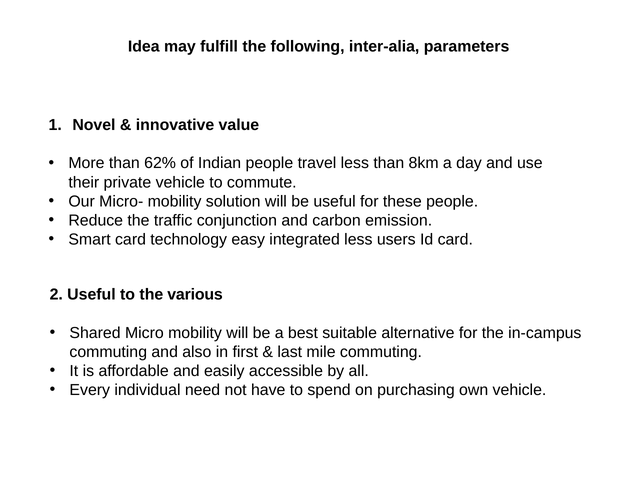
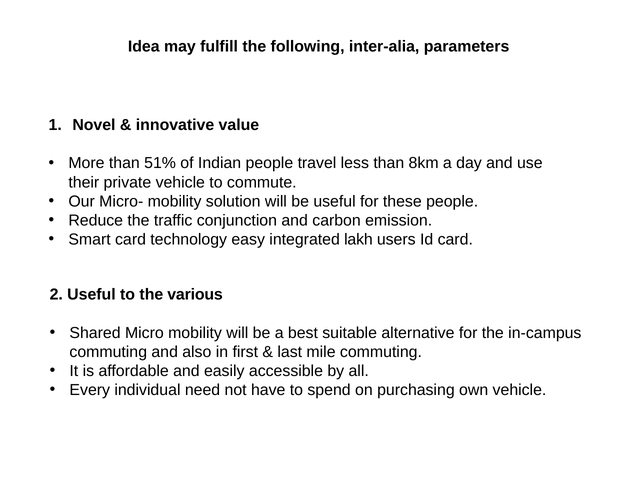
62%: 62% -> 51%
integrated less: less -> lakh
